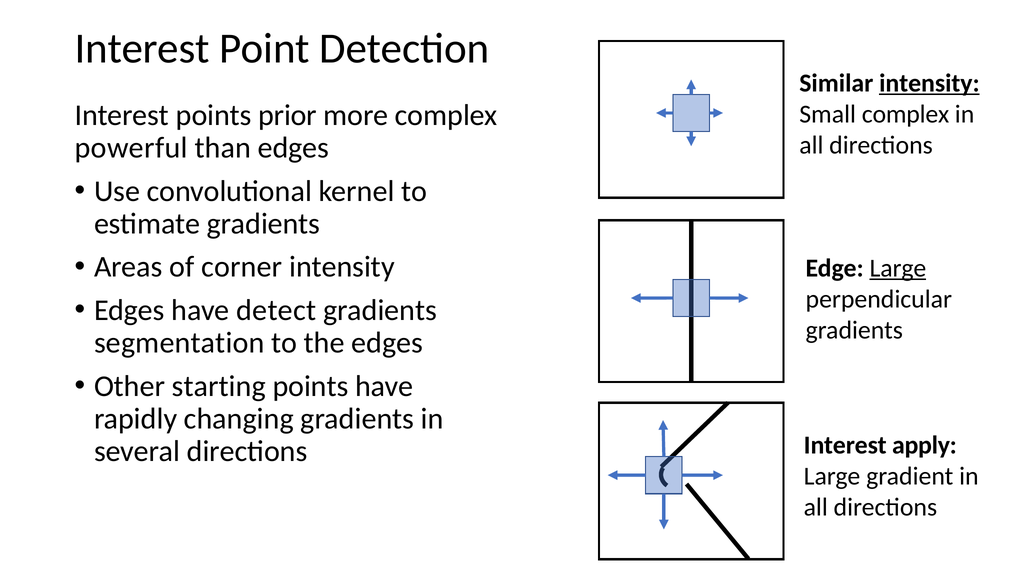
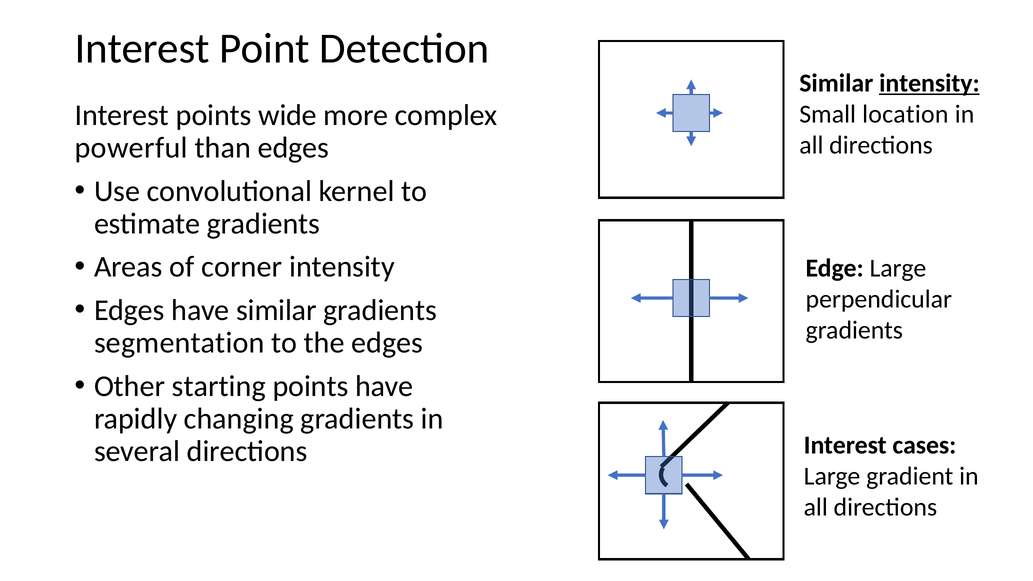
prior: prior -> wide
Small complex: complex -> location
Large at (898, 268) underline: present -> none
have detect: detect -> similar
apply: apply -> cases
